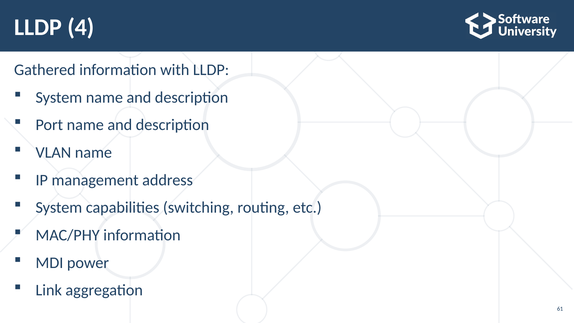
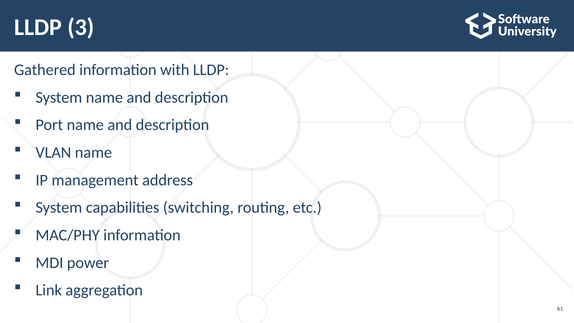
4: 4 -> 3
